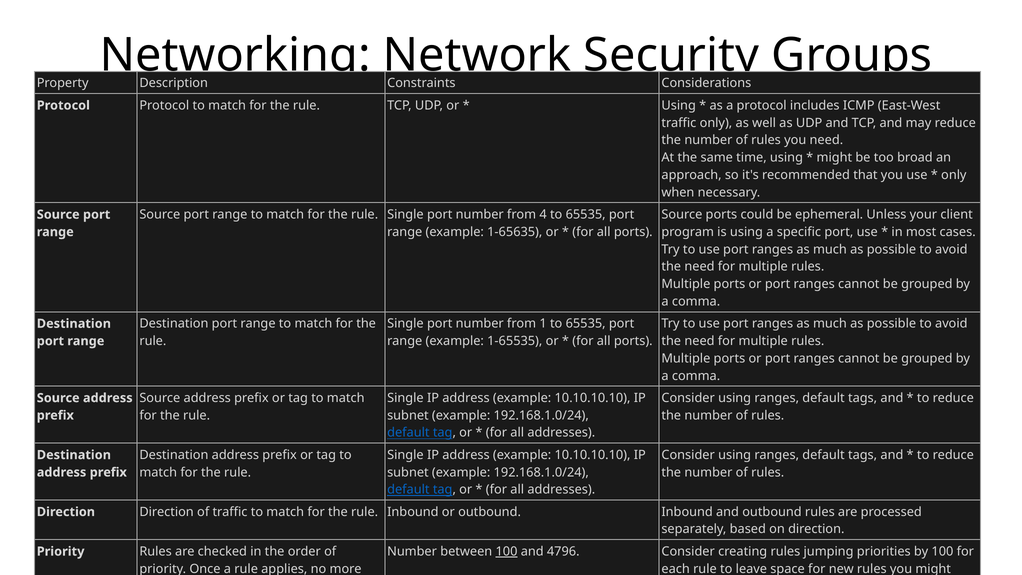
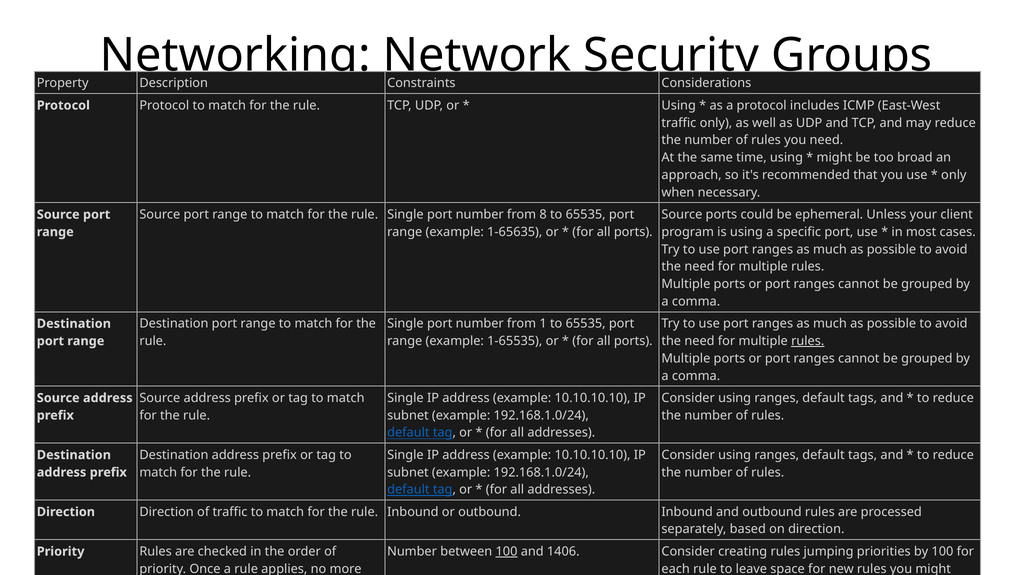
4: 4 -> 8
rules at (808, 341) underline: none -> present
4796: 4796 -> 1406
